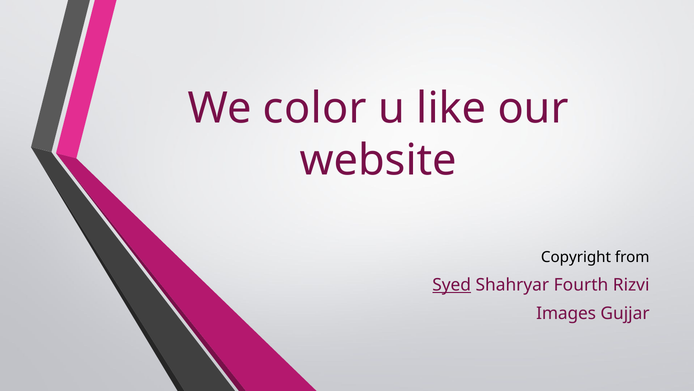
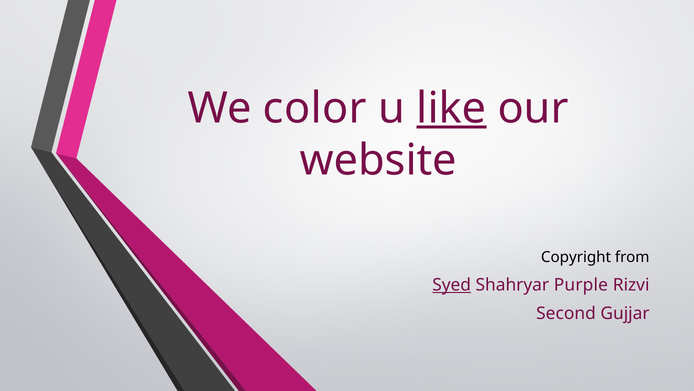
like underline: none -> present
Fourth: Fourth -> Purple
Images: Images -> Second
